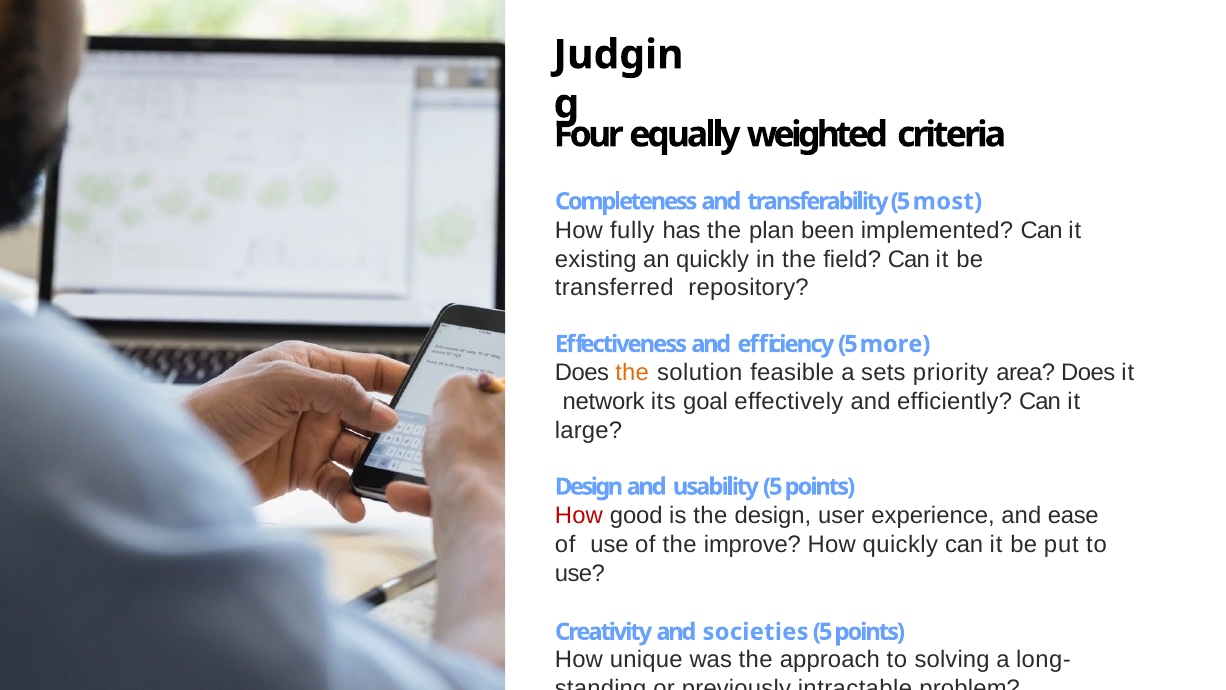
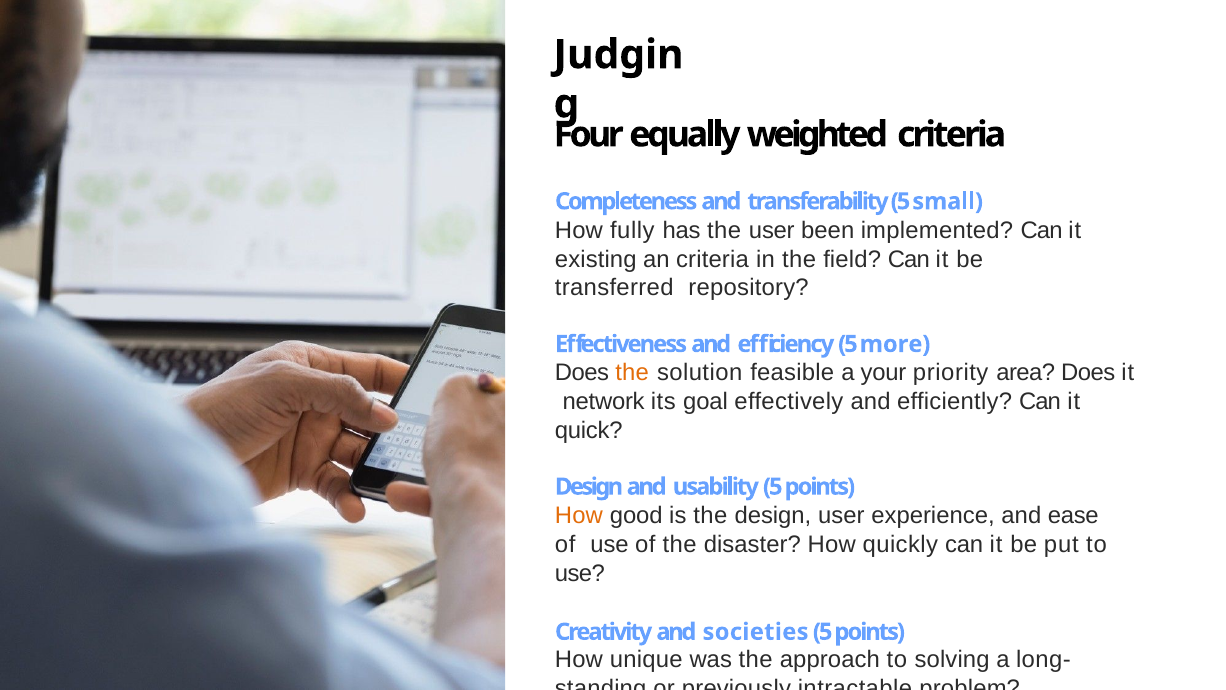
most: most -> small
the plan: plan -> user
an quickly: quickly -> criteria
sets: sets -> your
large: large -> quick
How at (579, 515) colour: red -> orange
improve: improve -> disaster
